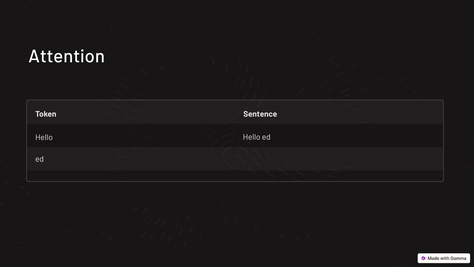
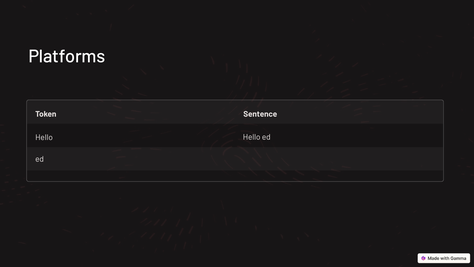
Attention: Attention -> Platforms
